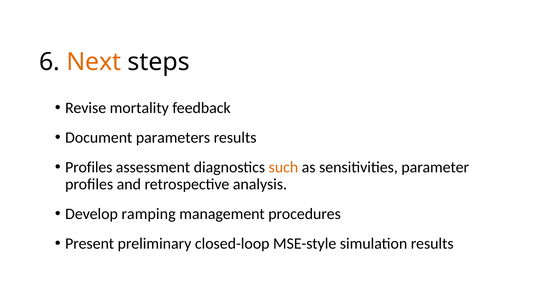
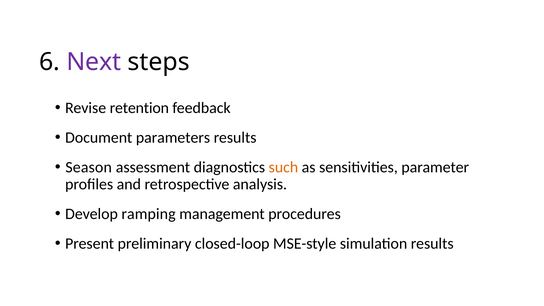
Next colour: orange -> purple
mortality: mortality -> retention
Profiles at (89, 167): Profiles -> Season
